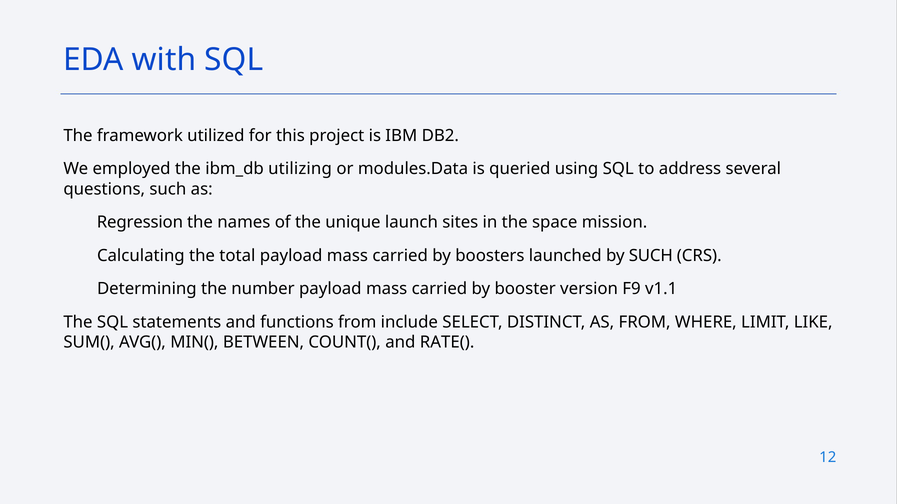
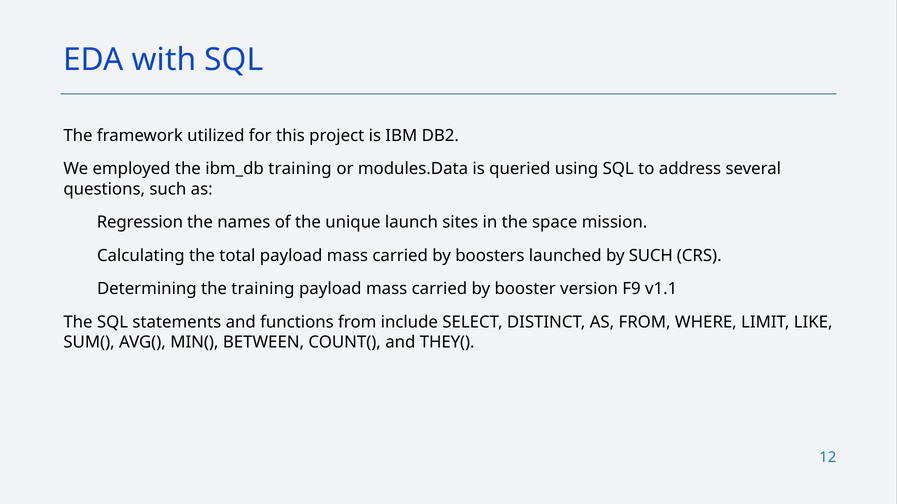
ibm_db utilizing: utilizing -> training
the number: number -> training
RATE(: RATE( -> THEY(
